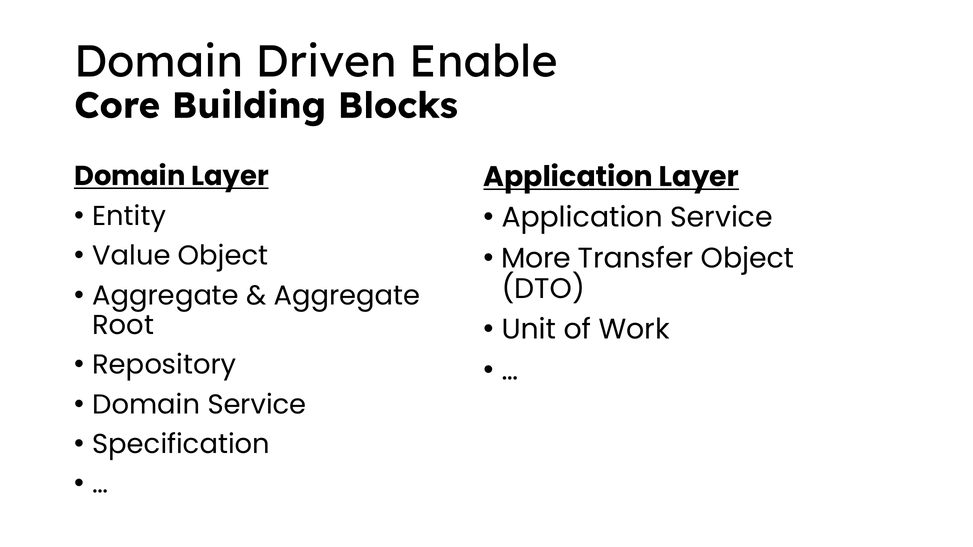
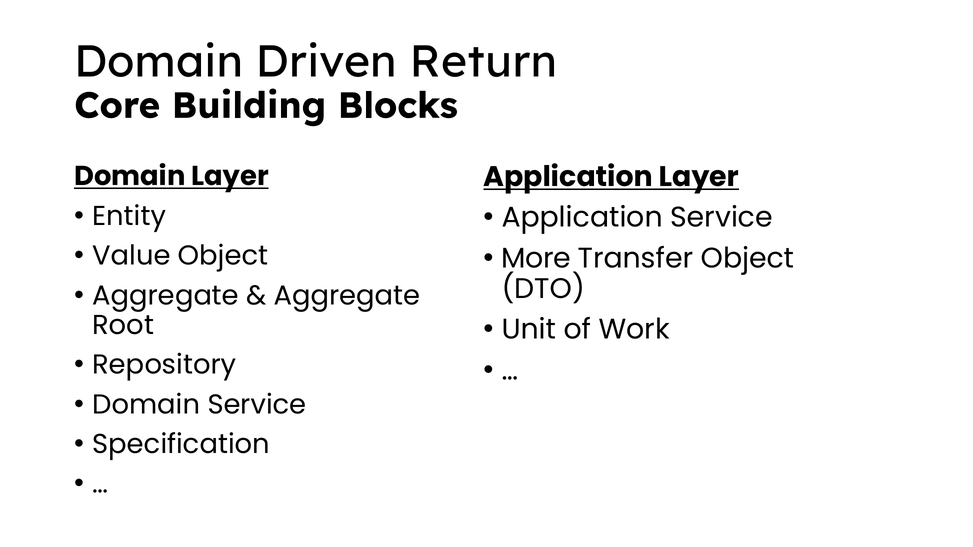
Enable: Enable -> Return
